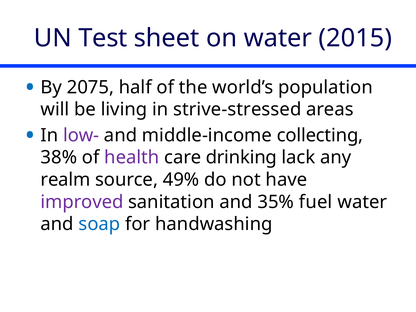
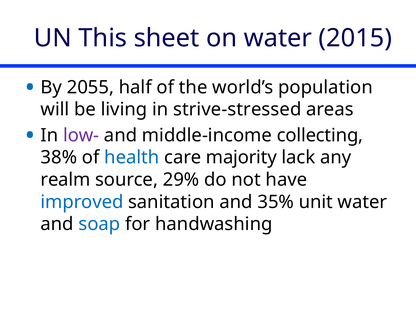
Test: Test -> This
2075: 2075 -> 2055
health colour: purple -> blue
drinking: drinking -> majority
49%: 49% -> 29%
improved colour: purple -> blue
fuel: fuel -> unit
